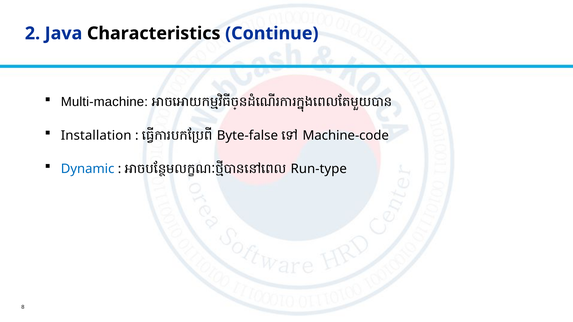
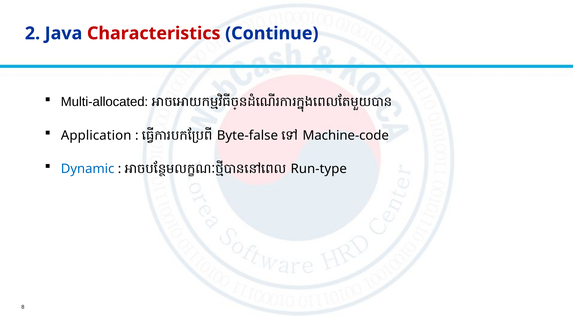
Characteristics colour: black -> red
Multi-machine: Multi-machine -> Multi-allocated
Installation: Installation -> Application
